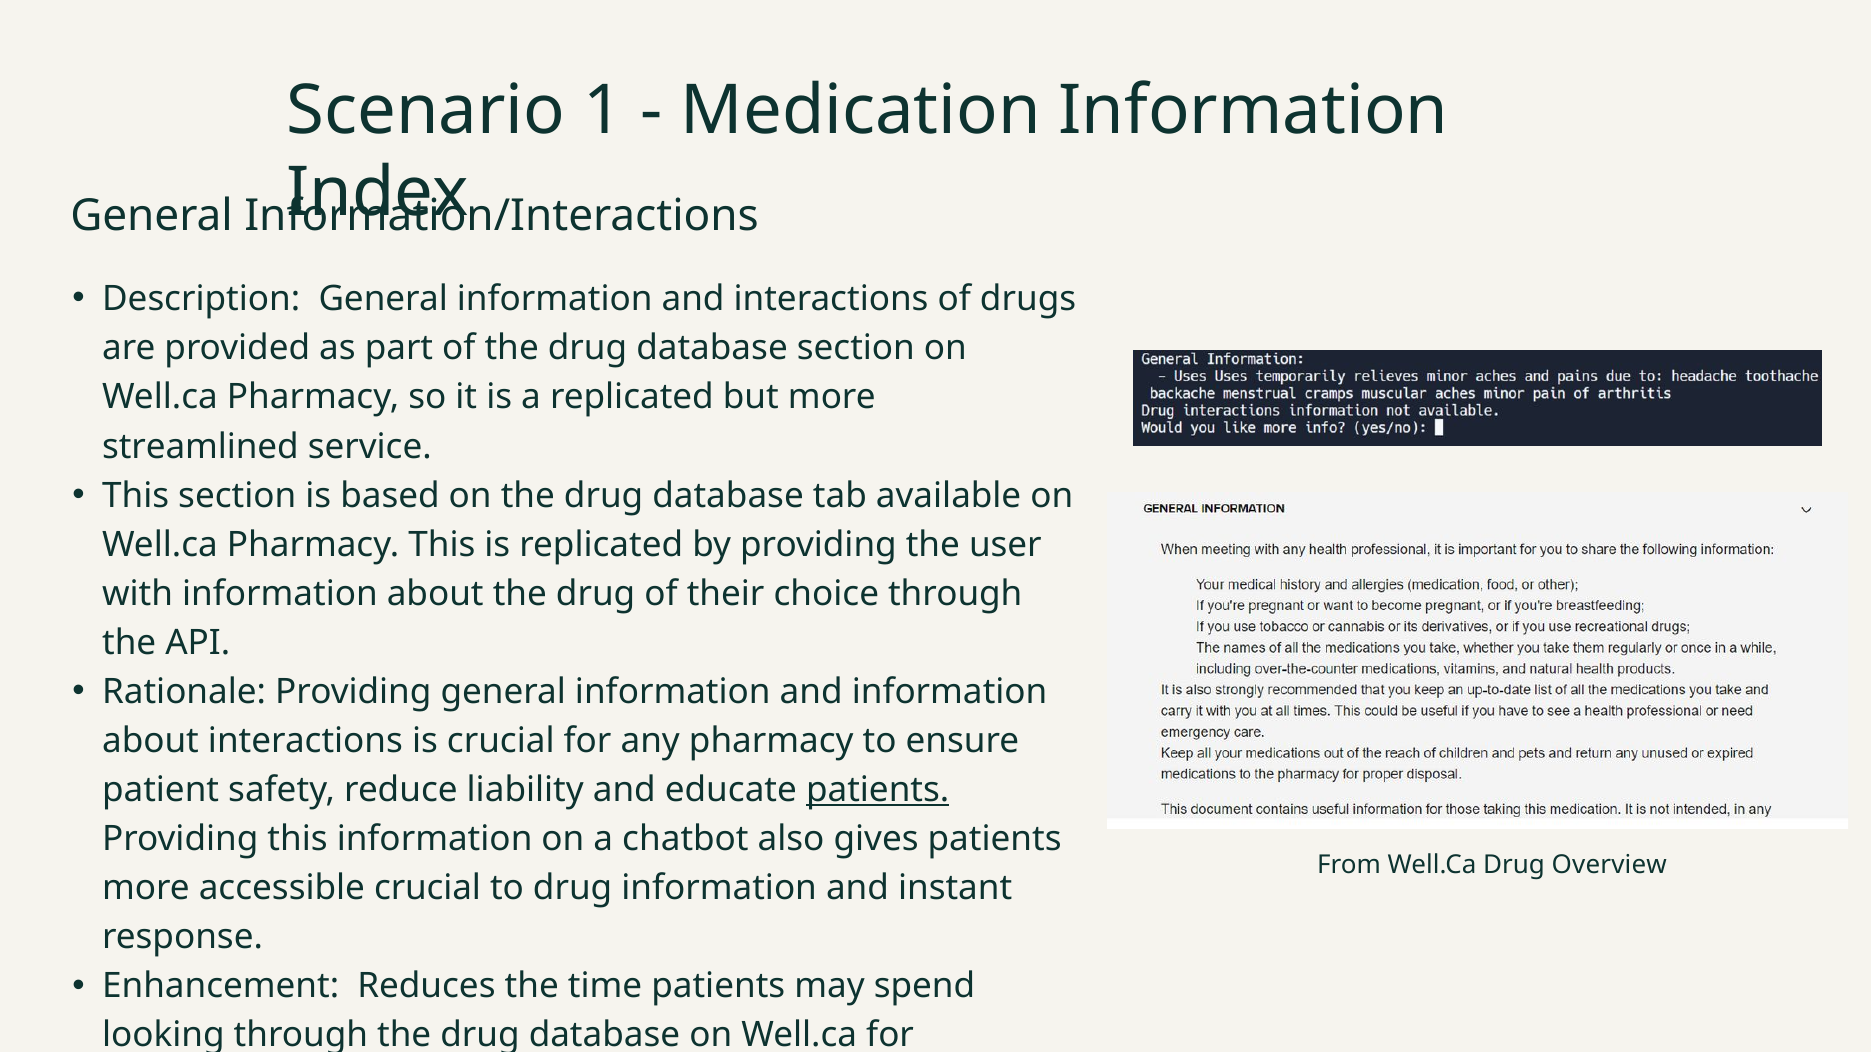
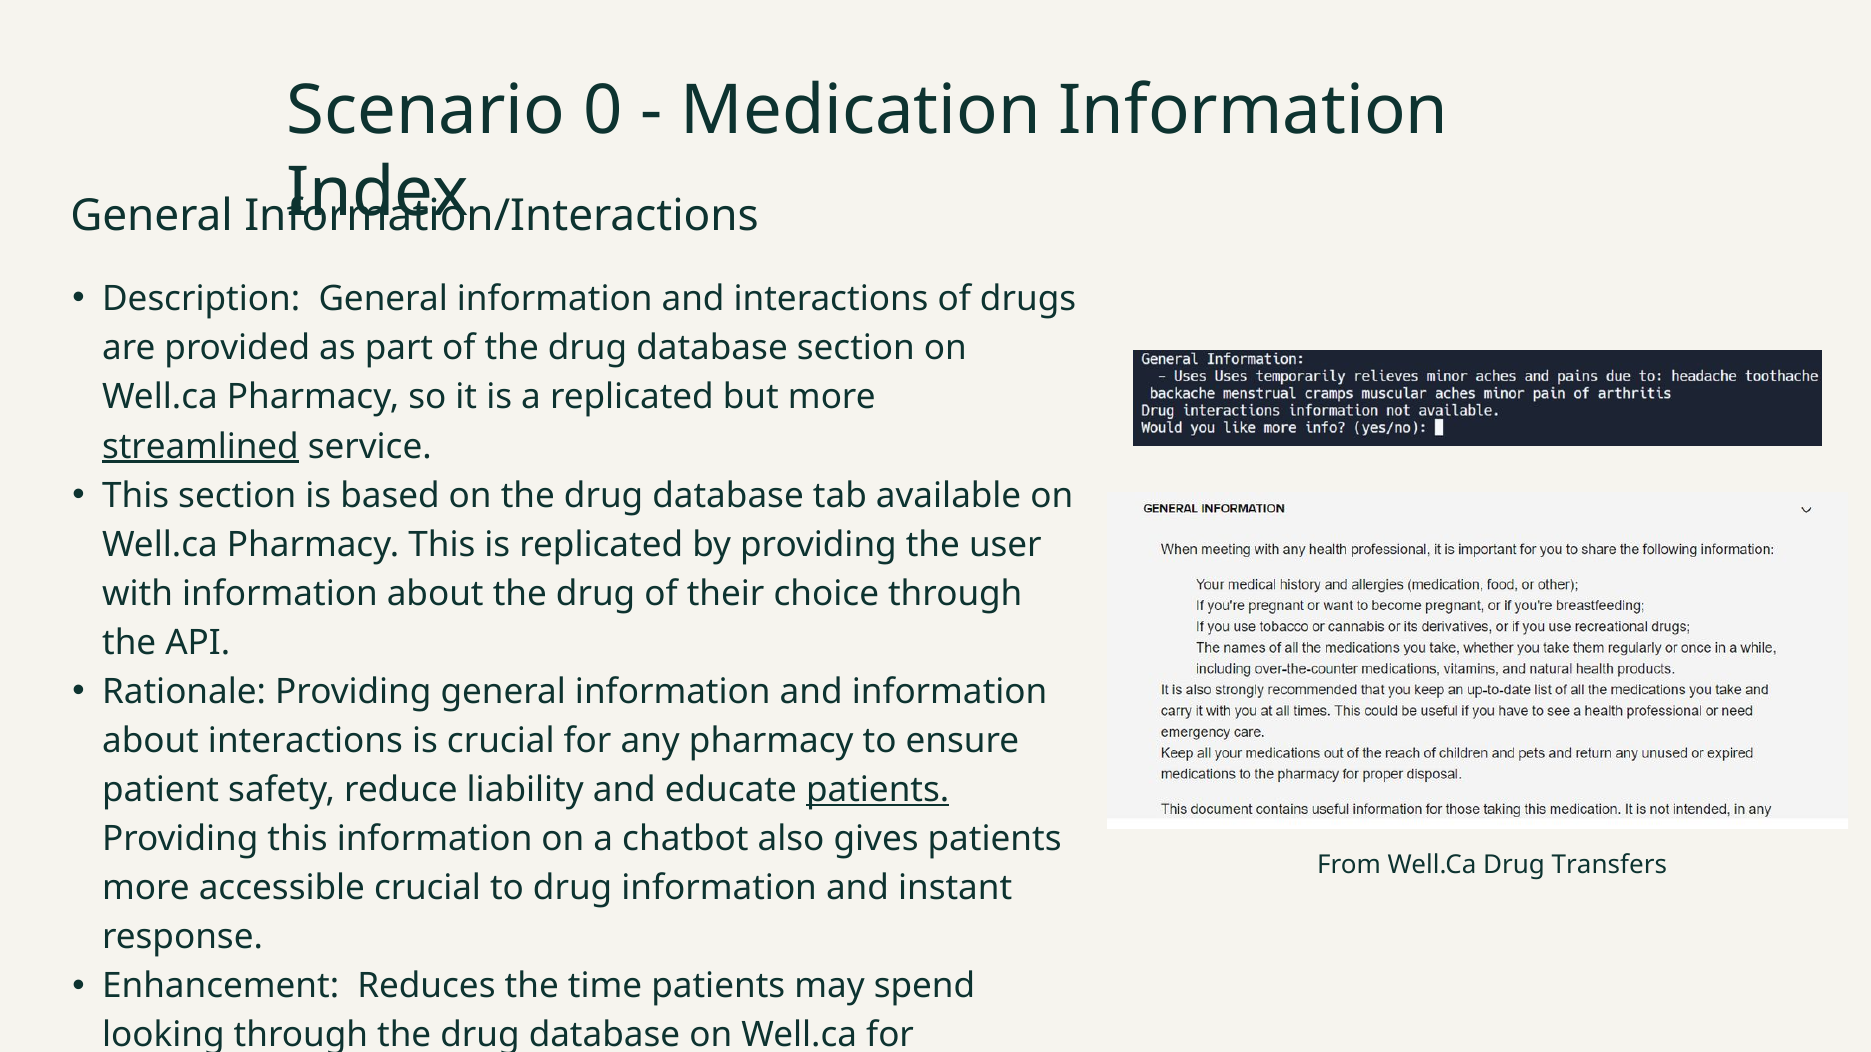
1: 1 -> 0
streamlined underline: none -> present
Overview: Overview -> Transfers
